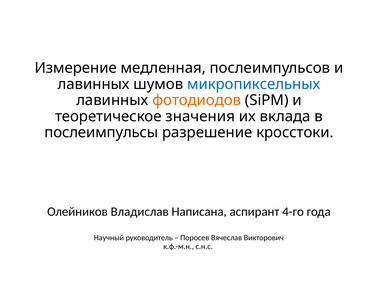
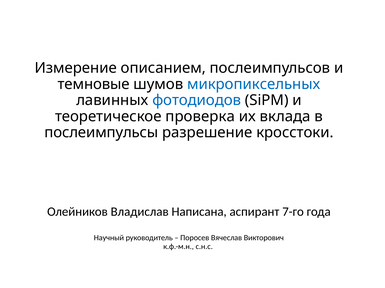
медленная: медленная -> описанием
лавинных at (94, 84): лавинных -> темновые
фотодиодов colour: orange -> blue
значения: значения -> проверка
4-го: 4-го -> 7-го
